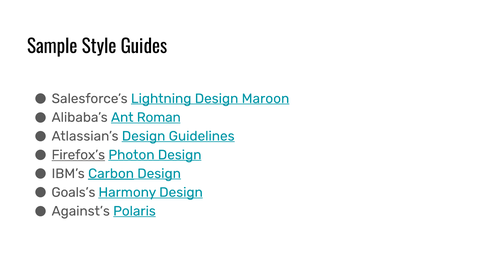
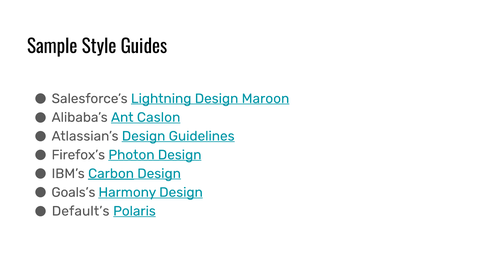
Roman: Roman -> Caslon
Firefox’s underline: present -> none
Against’s: Against’s -> Default’s
